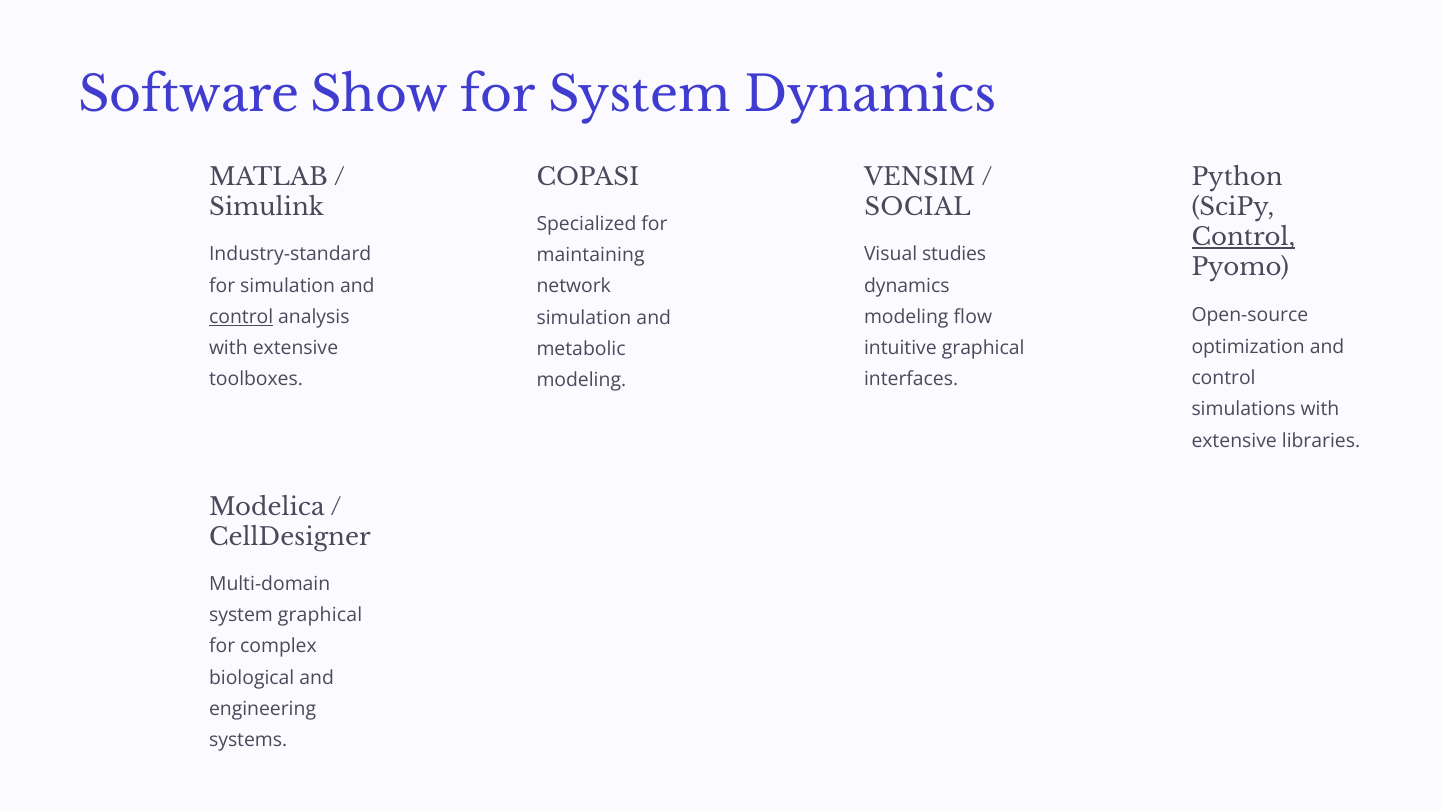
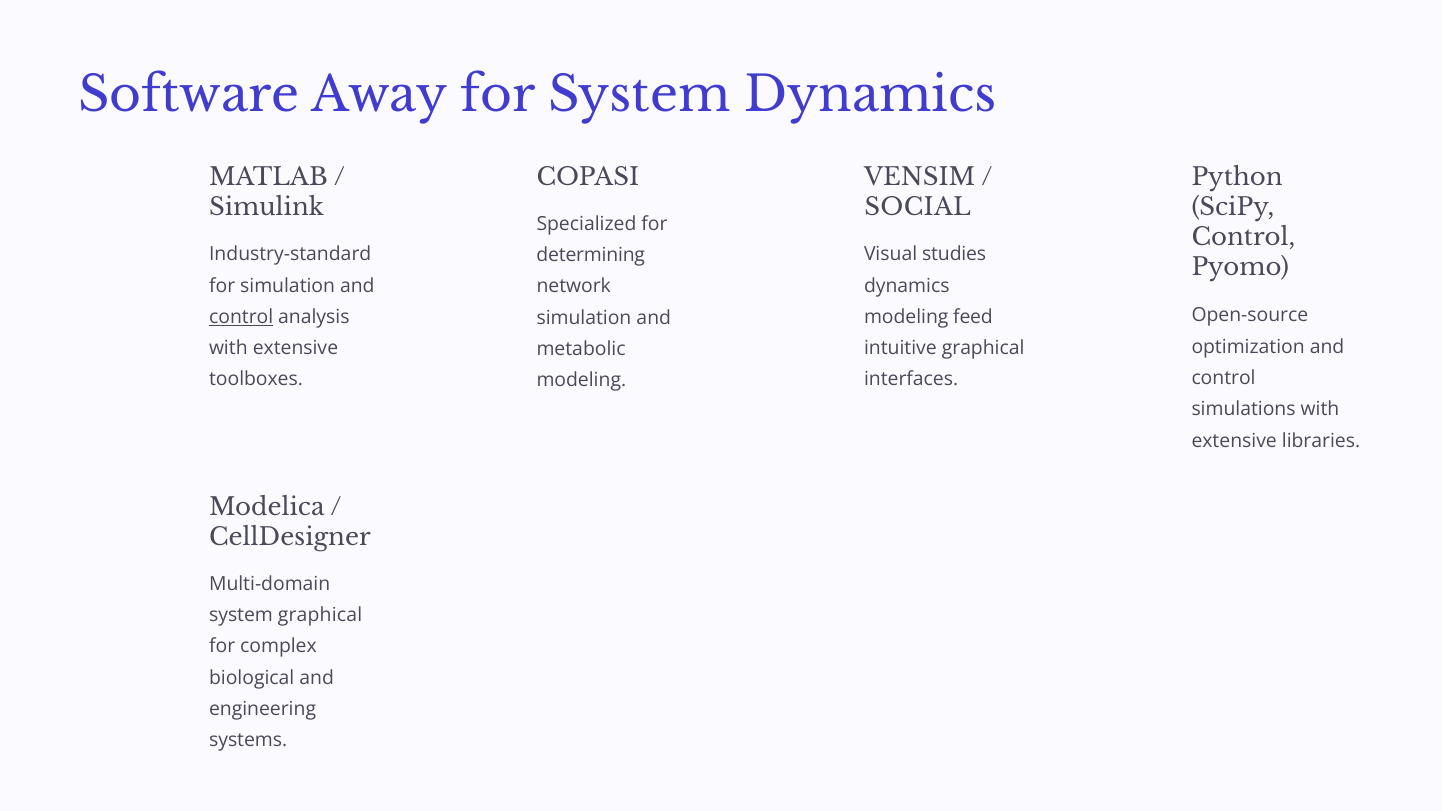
Show: Show -> Away
Control at (1243, 238) underline: present -> none
maintaining: maintaining -> determining
flow: flow -> feed
